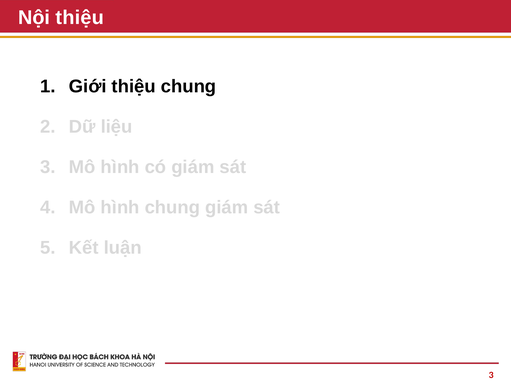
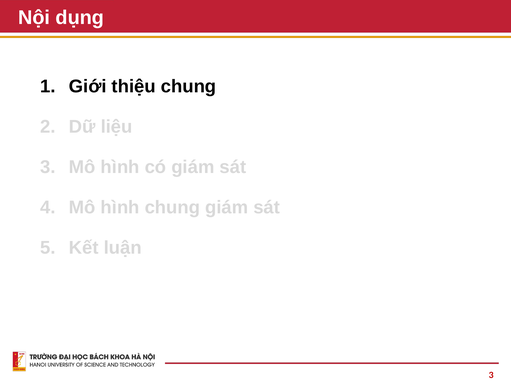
Nội thiệu: thiệu -> dụng
